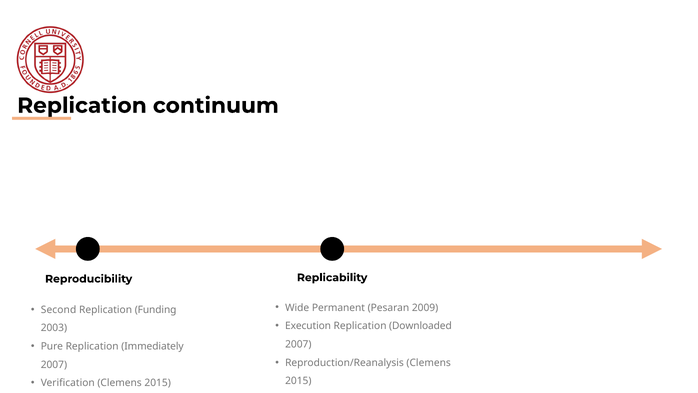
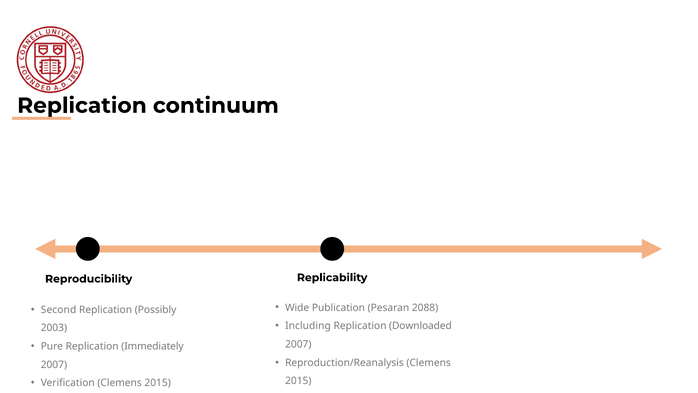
Permanent: Permanent -> Publication
2009: 2009 -> 2088
Funding: Funding -> Possibly
Execution: Execution -> Including
